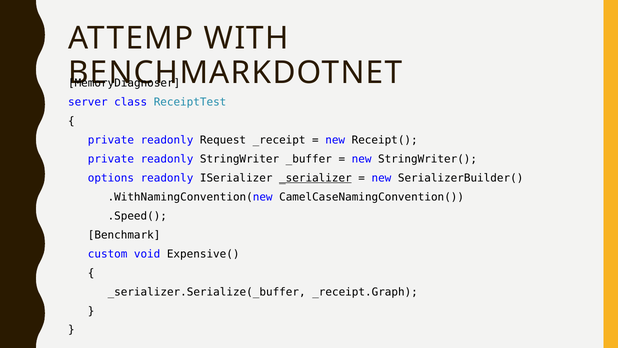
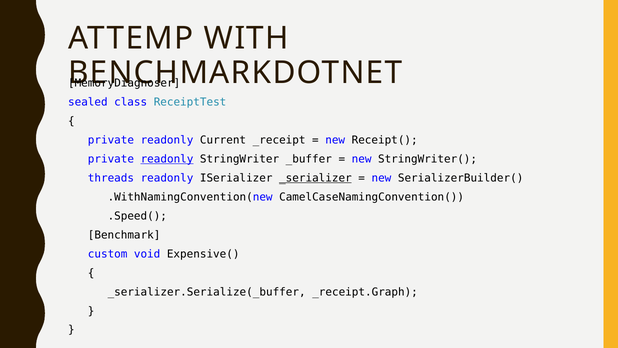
server: server -> sealed
Request: Request -> Current
readonly at (167, 159) underline: none -> present
options: options -> threads
